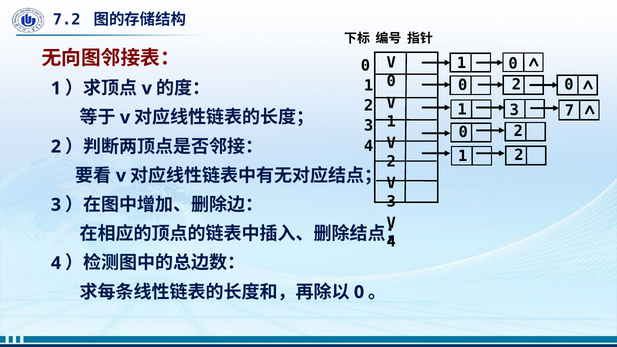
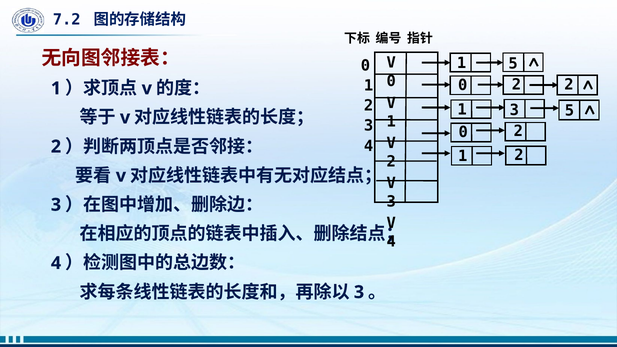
0 at (513, 63): 0 -> 5
0 at (569, 85): 0 -> 2
3 7: 7 -> 5
0 at (359, 292): 0 -> 3
